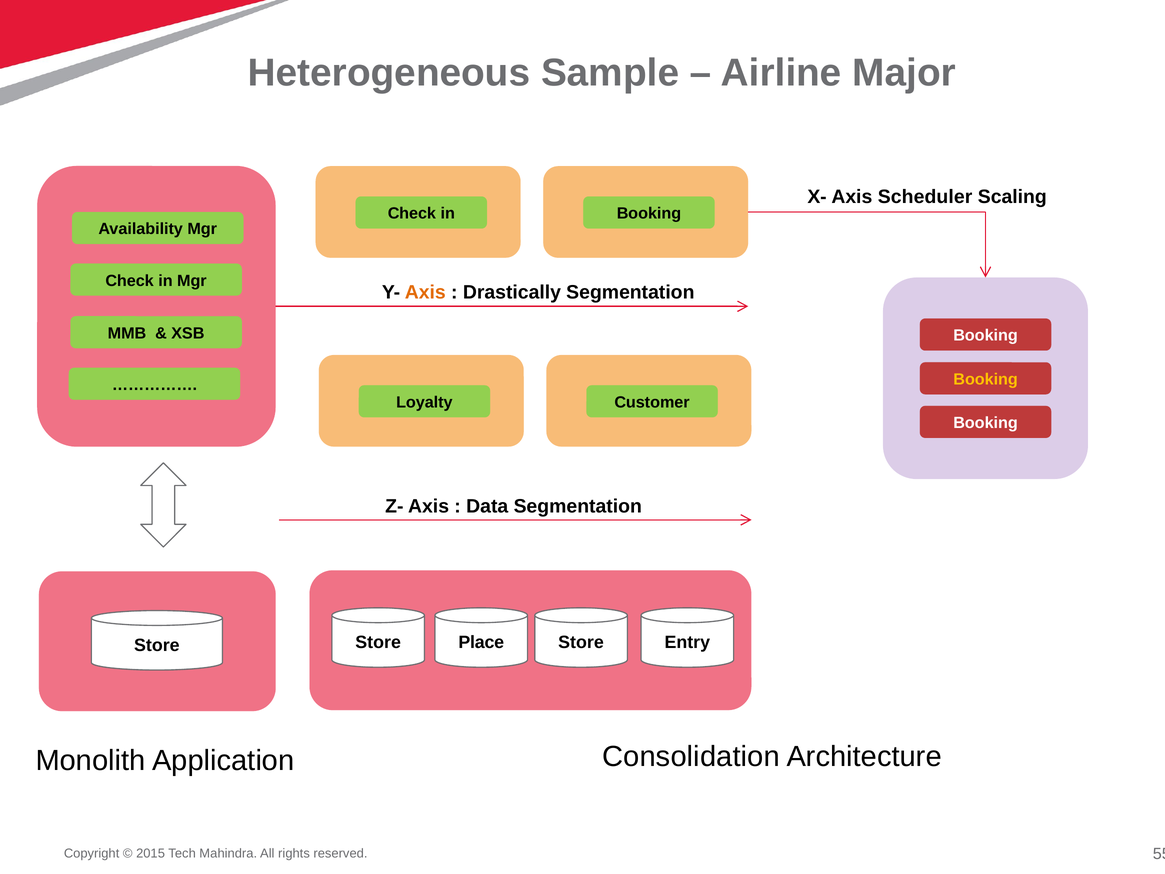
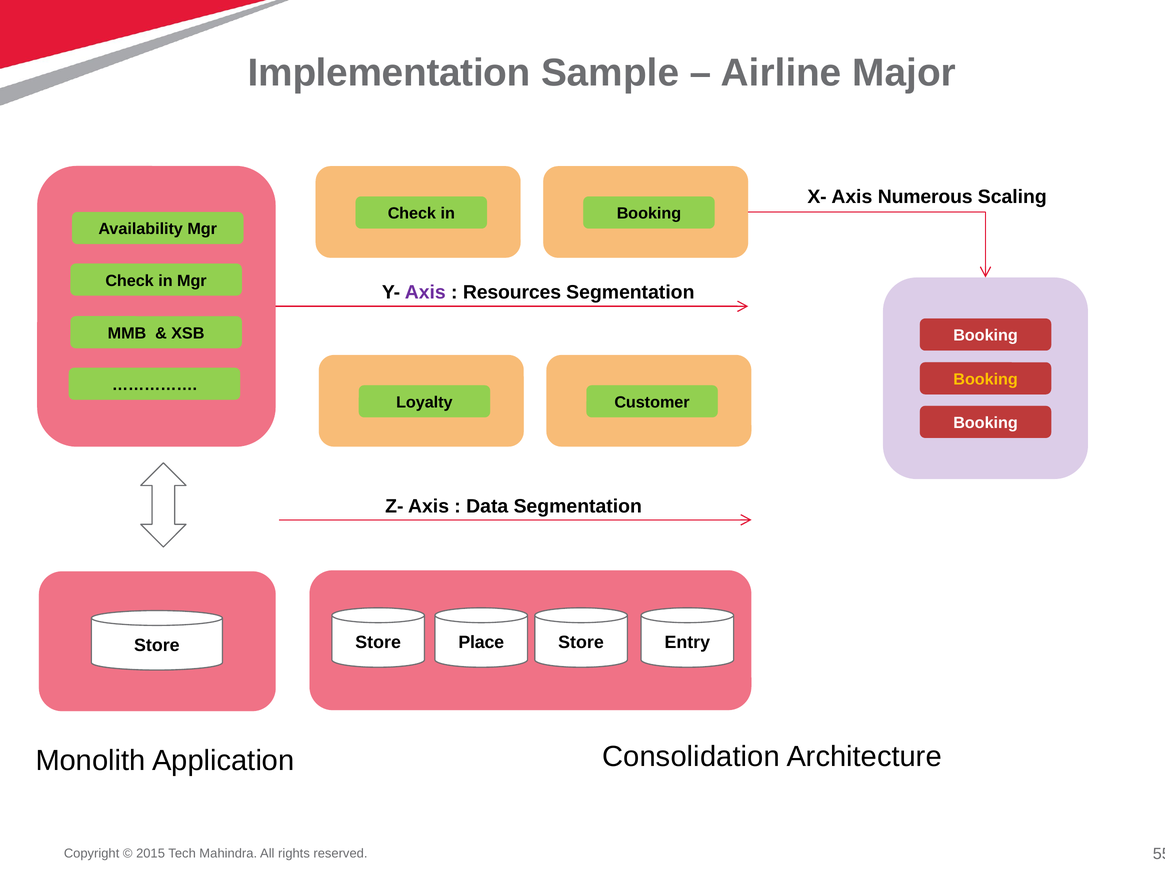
Heterogeneous: Heterogeneous -> Implementation
Scheduler: Scheduler -> Numerous
Axis at (425, 293) colour: orange -> purple
Drastically: Drastically -> Resources
